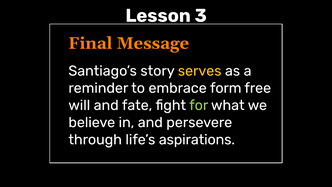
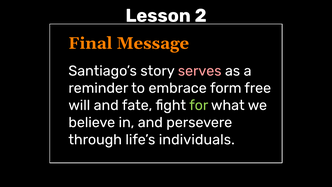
3: 3 -> 2
serves colour: yellow -> pink
aspirations: aspirations -> individuals
